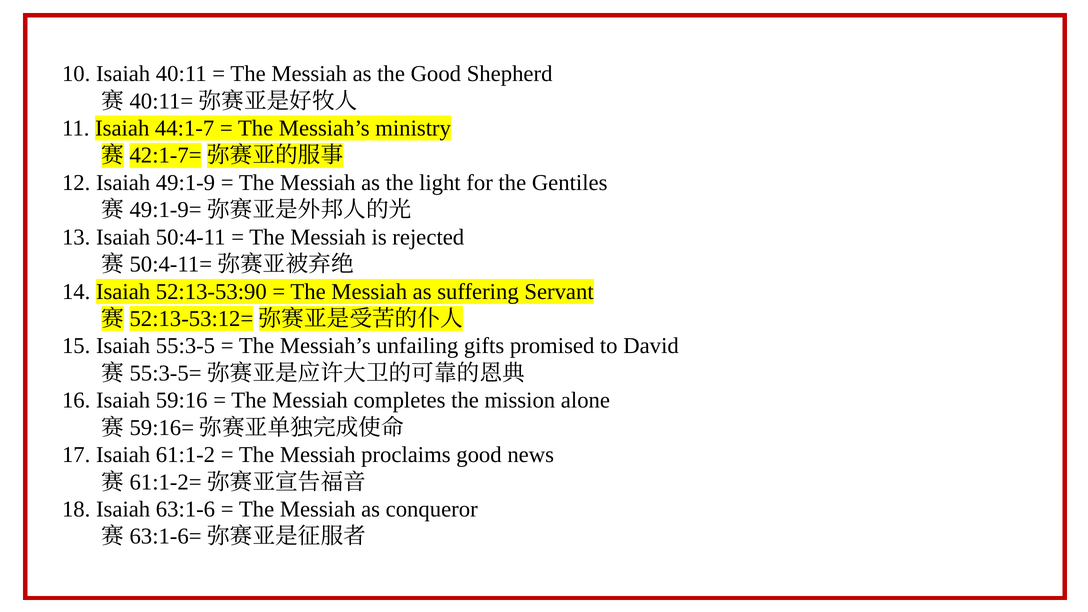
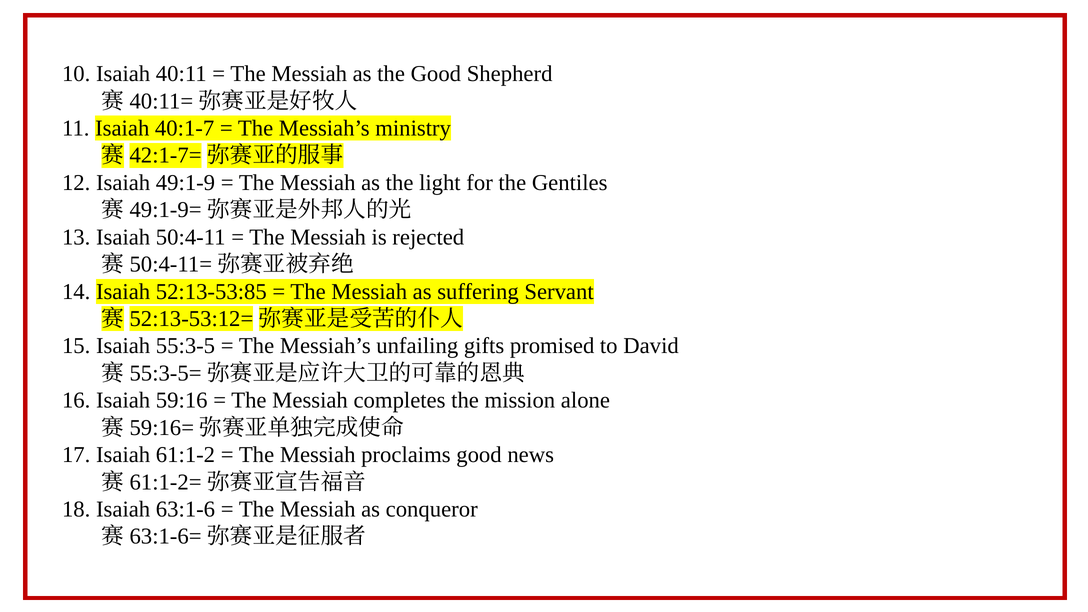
44:1-7: 44:1-7 -> 40:1-7
52:13-53:90: 52:13-53:90 -> 52:13-53:85
